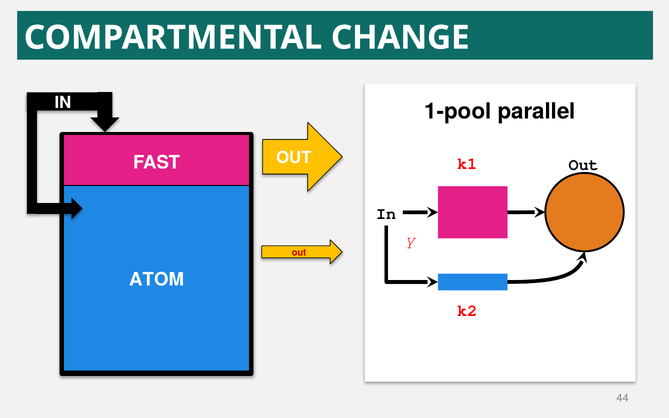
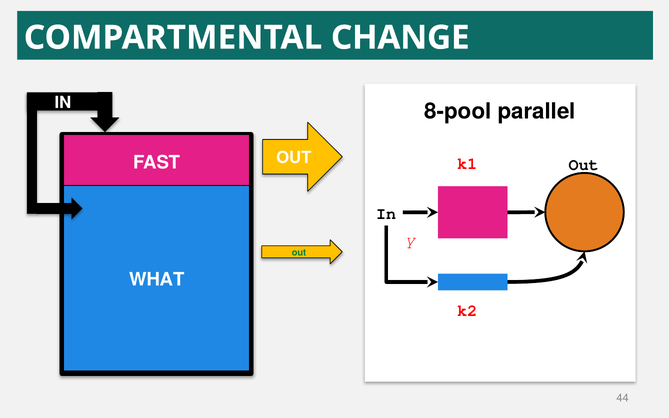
1-pool: 1-pool -> 8-pool
out at (299, 253) colour: red -> green
ATOM: ATOM -> WHAT
